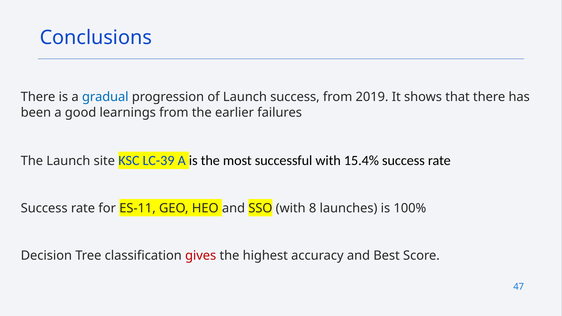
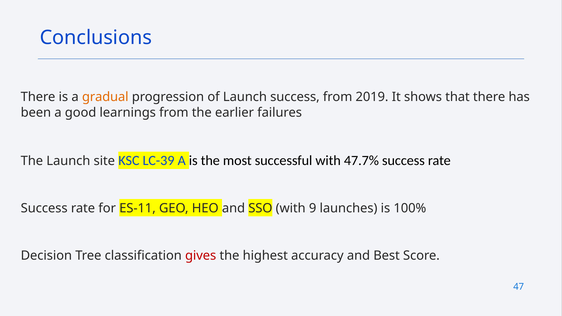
gradual colour: blue -> orange
15.4%: 15.4% -> 47.7%
8: 8 -> 9
